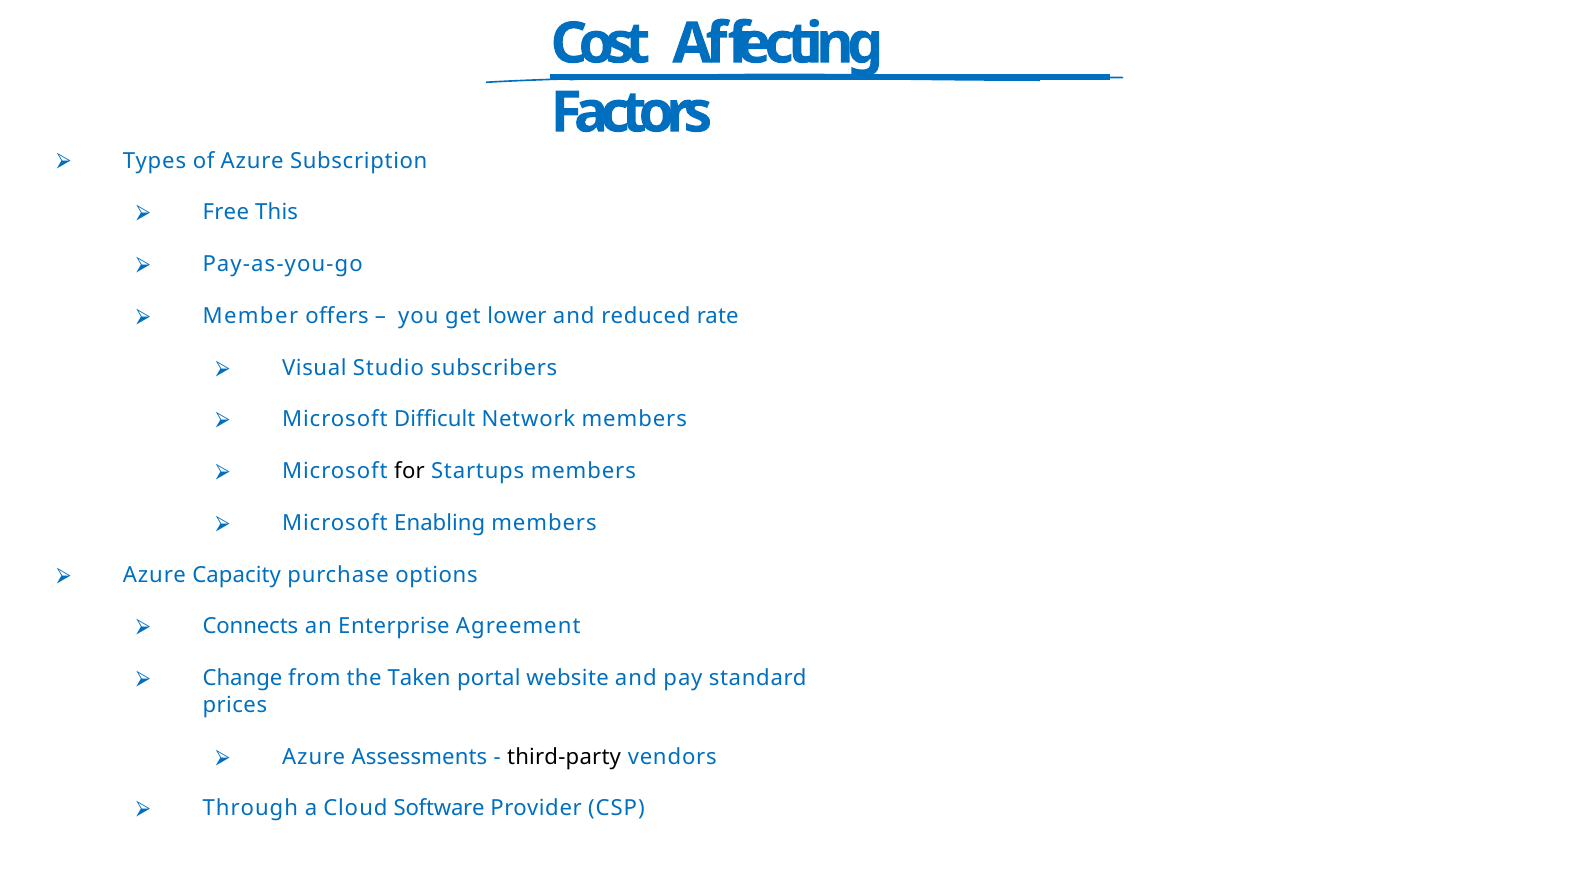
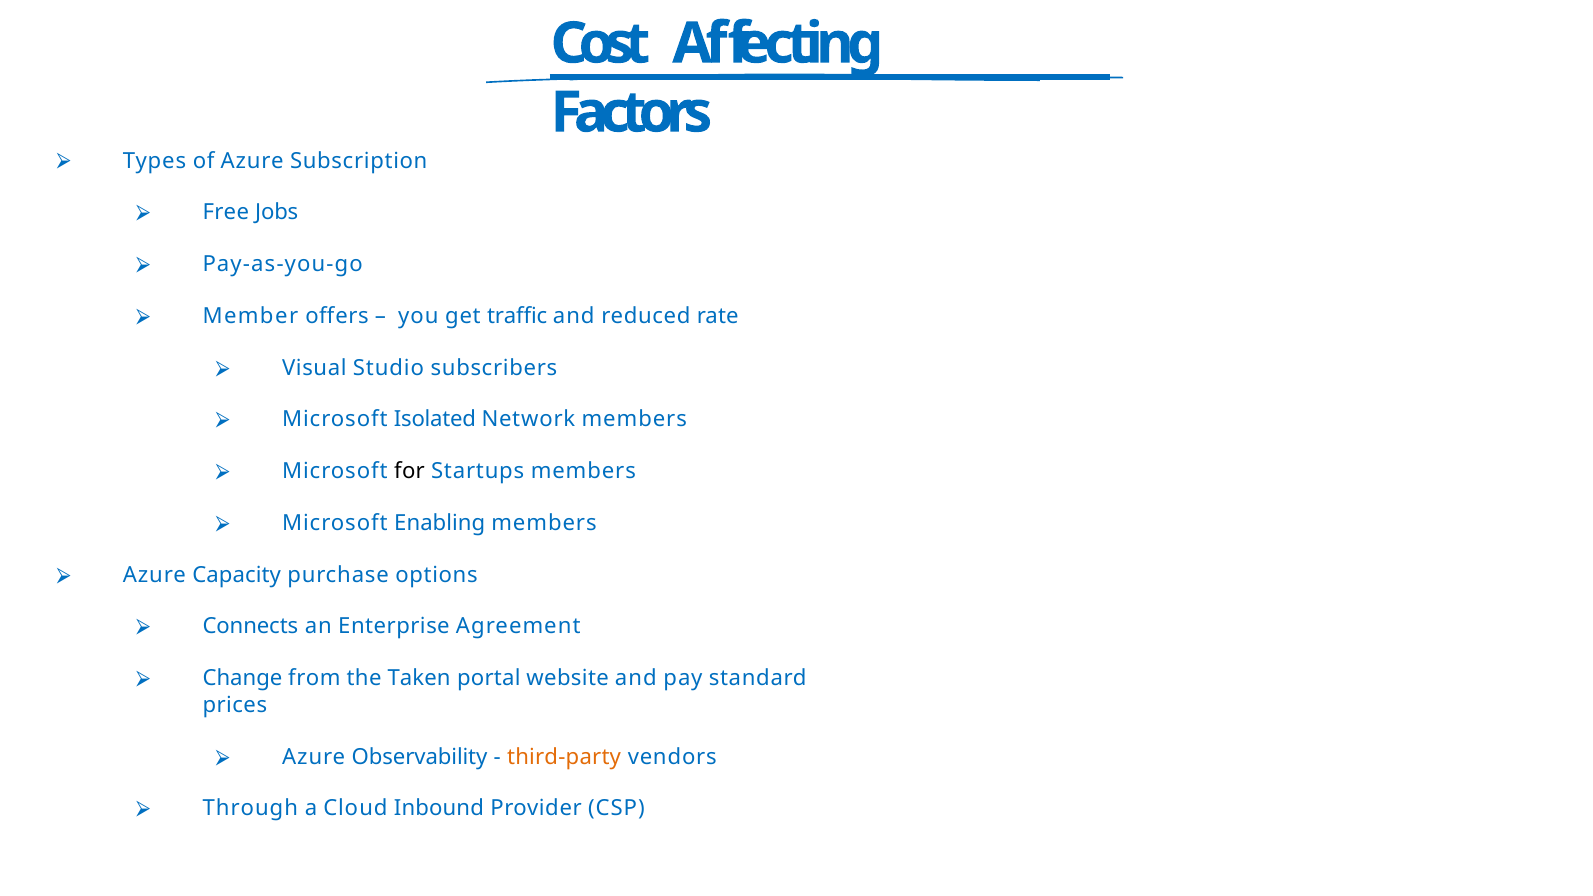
This: This -> Jobs
lower: lower -> traffic
Difficult: Difficult -> Isolated
Assessments: Assessments -> Observability
third-party colour: black -> orange
Software: Software -> Inbound
